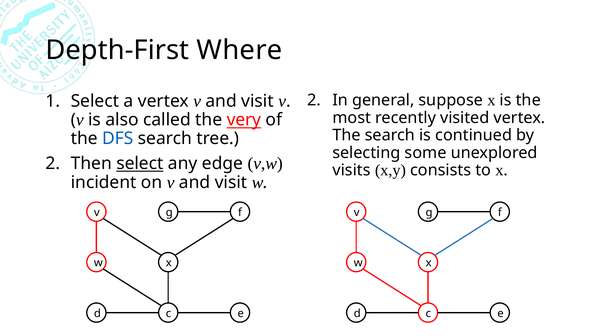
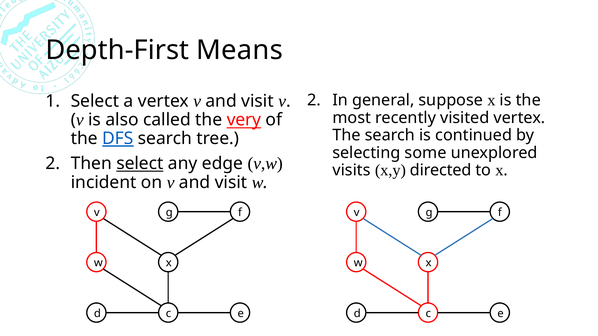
Where: Where -> Means
DFS underline: none -> present
consists: consists -> directed
